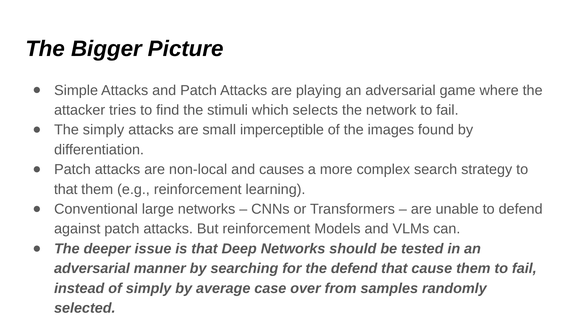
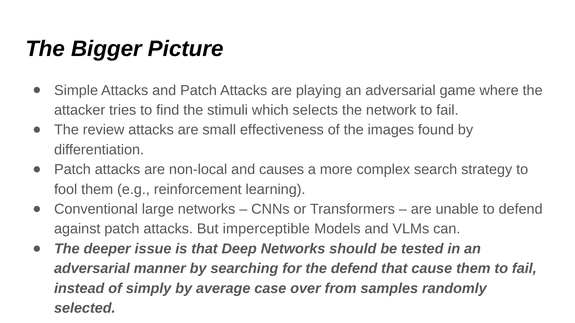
The simply: simply -> review
imperceptible: imperceptible -> effectiveness
that at (66, 190): that -> fool
But reinforcement: reinforcement -> imperceptible
